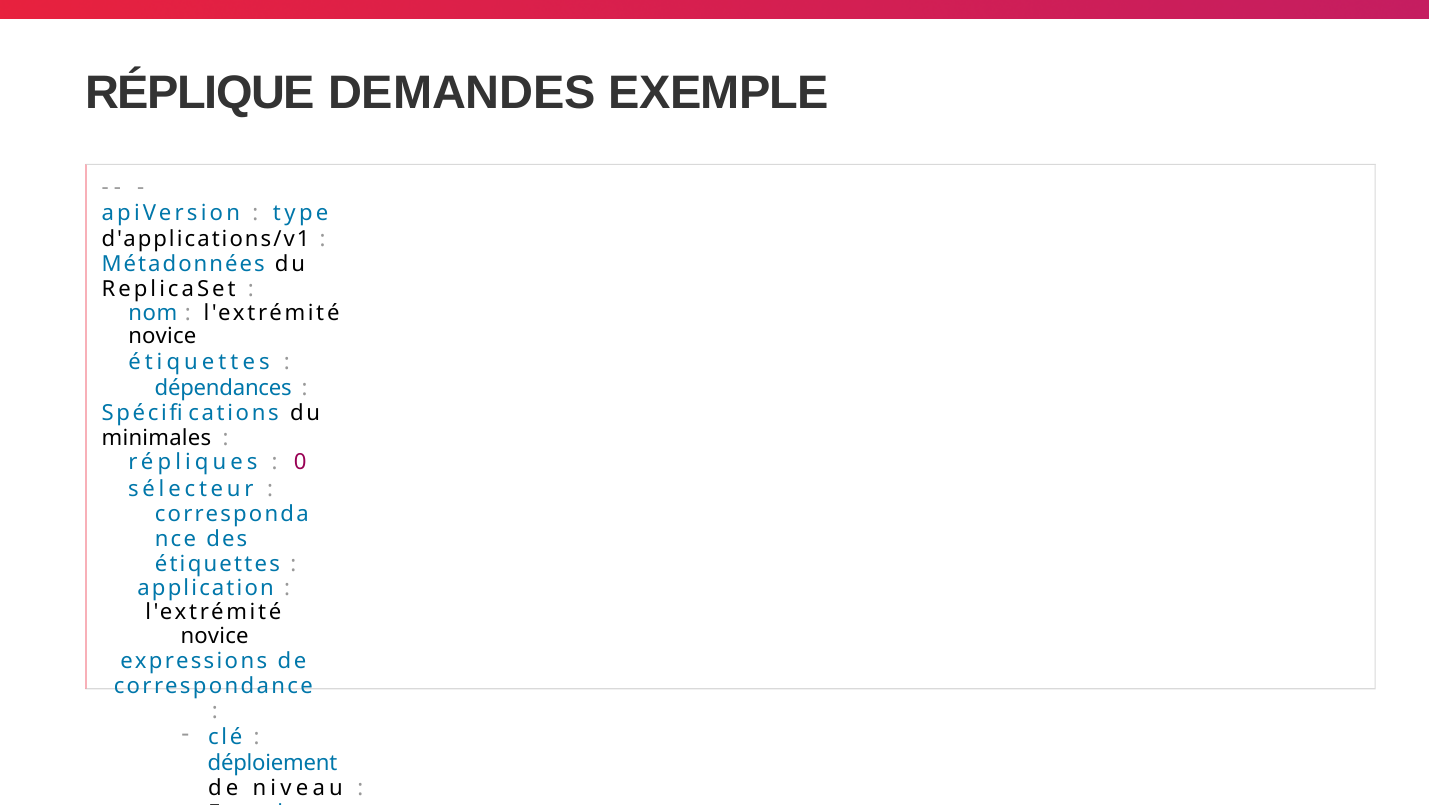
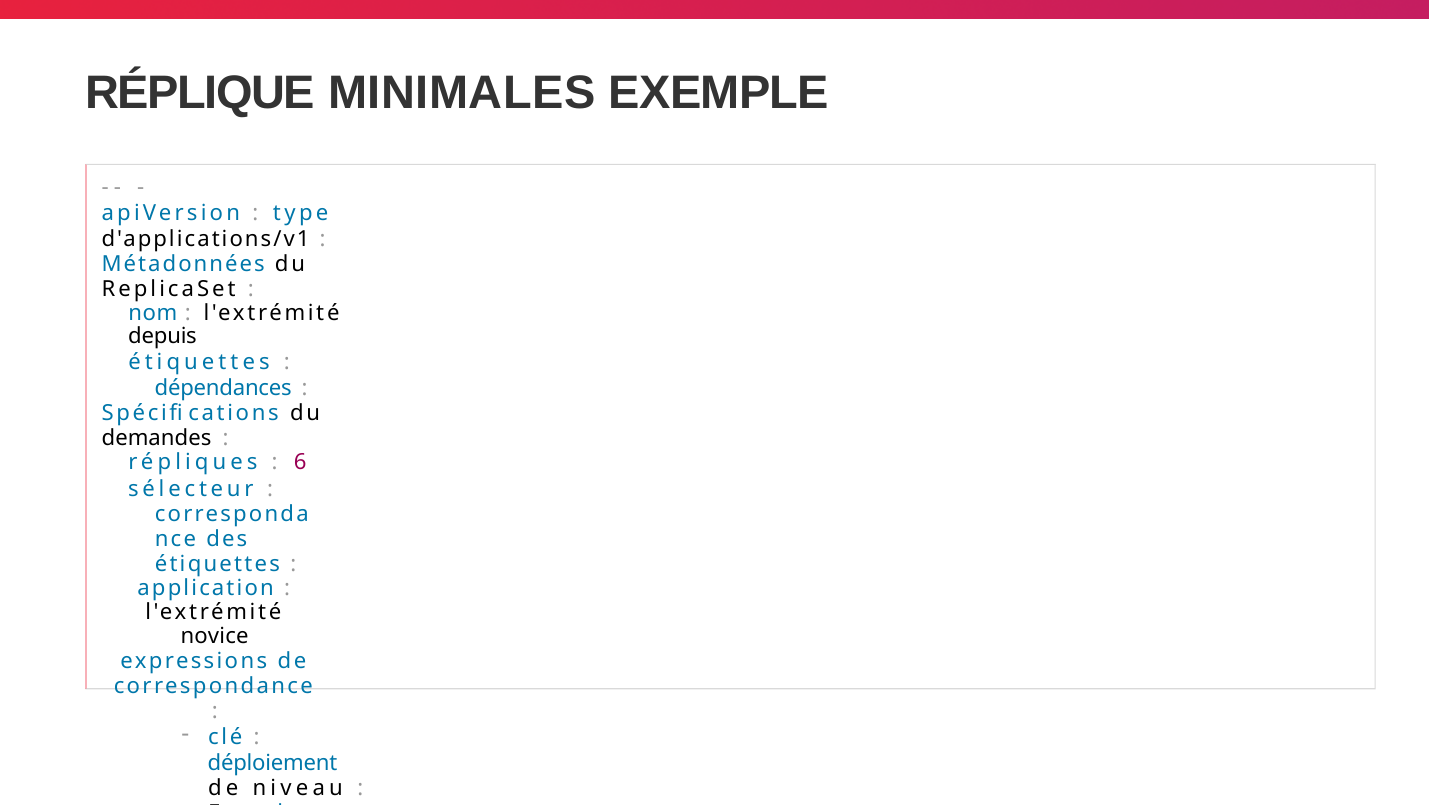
DEMANDES: DEMANDES -> MINIMALES
novice at (162, 337): novice -> depuis
minimales: minimales -> demandes
0: 0 -> 6
